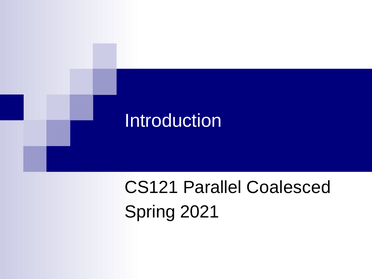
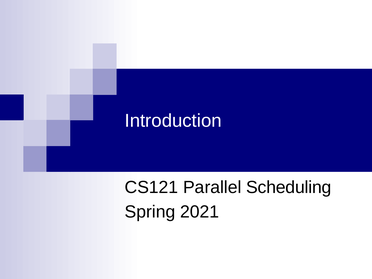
Coalesced: Coalesced -> Scheduling
